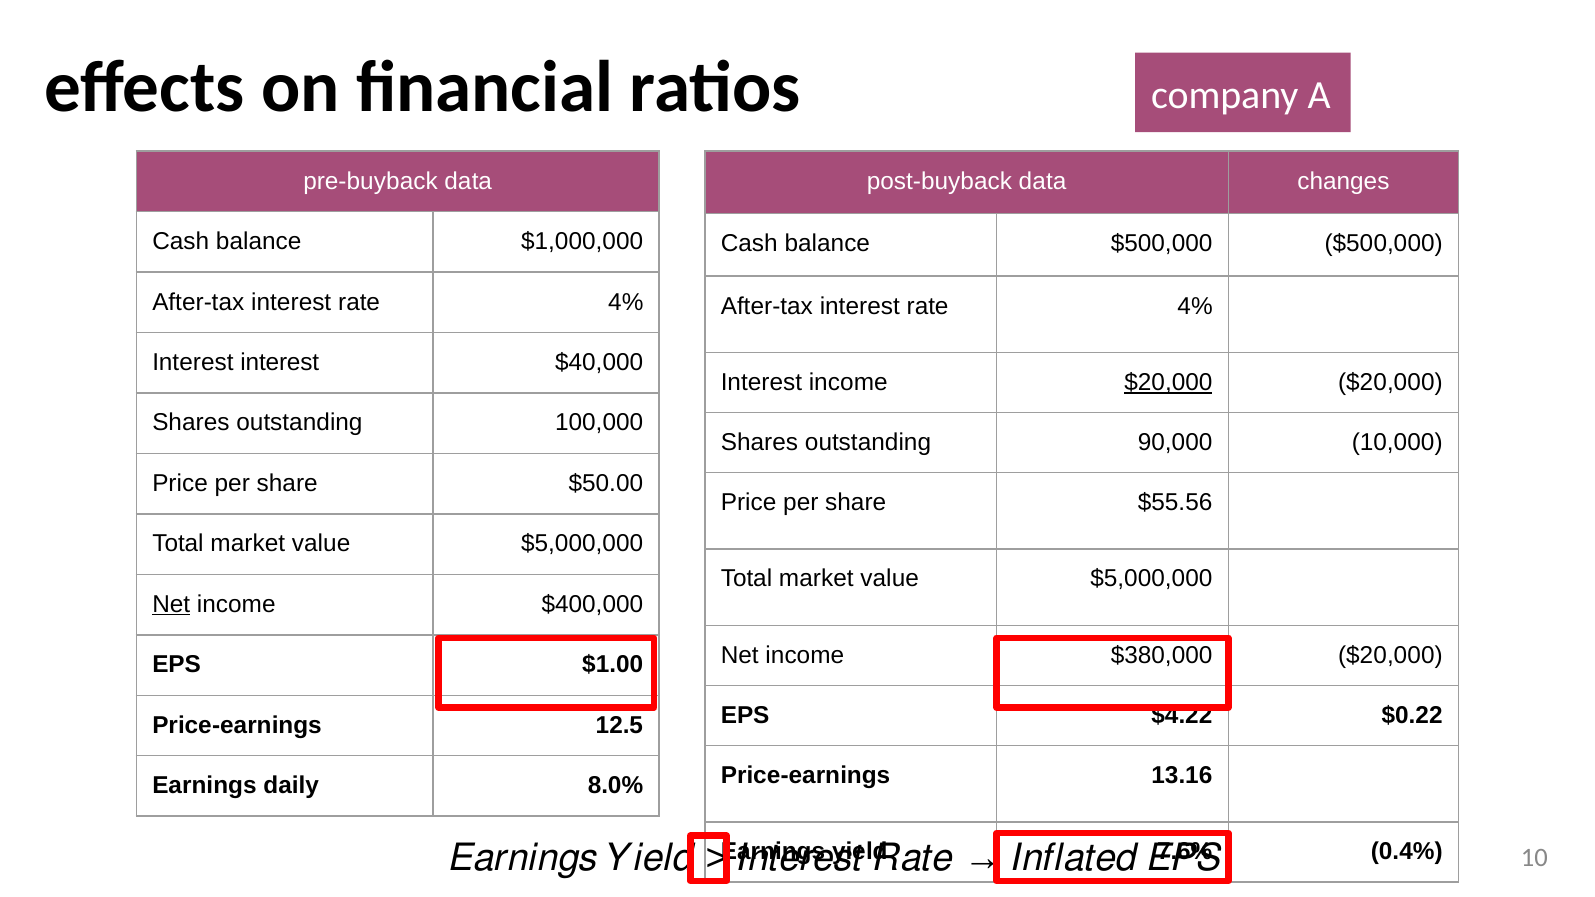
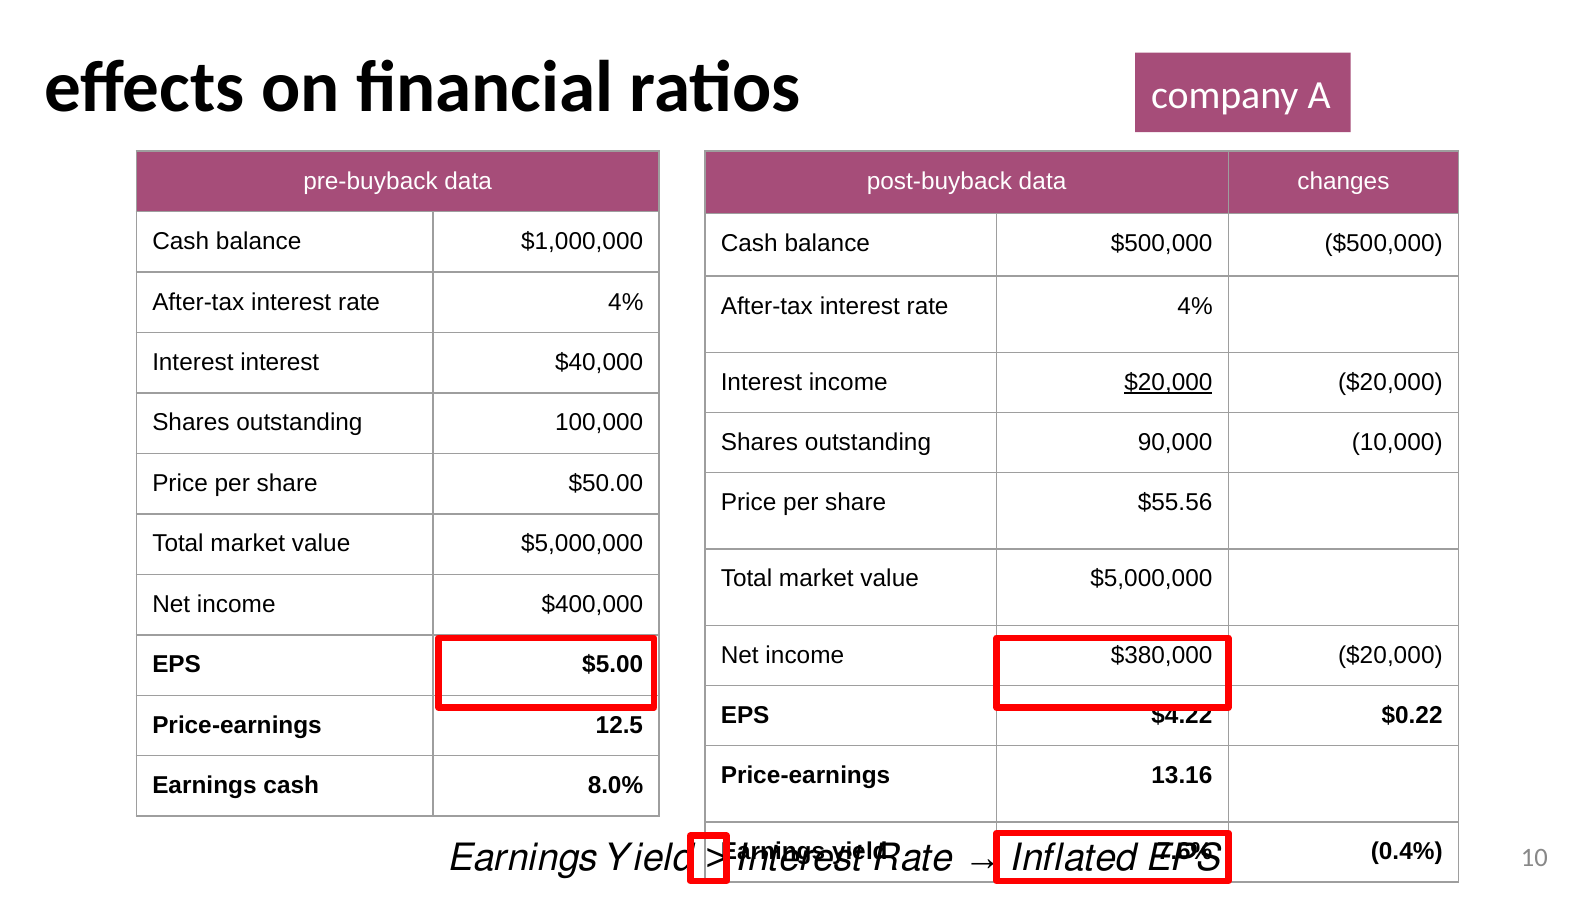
Net at (171, 604) underline: present -> none
$1.00: $1.00 -> $5.00
Earnings daily: daily -> cash
